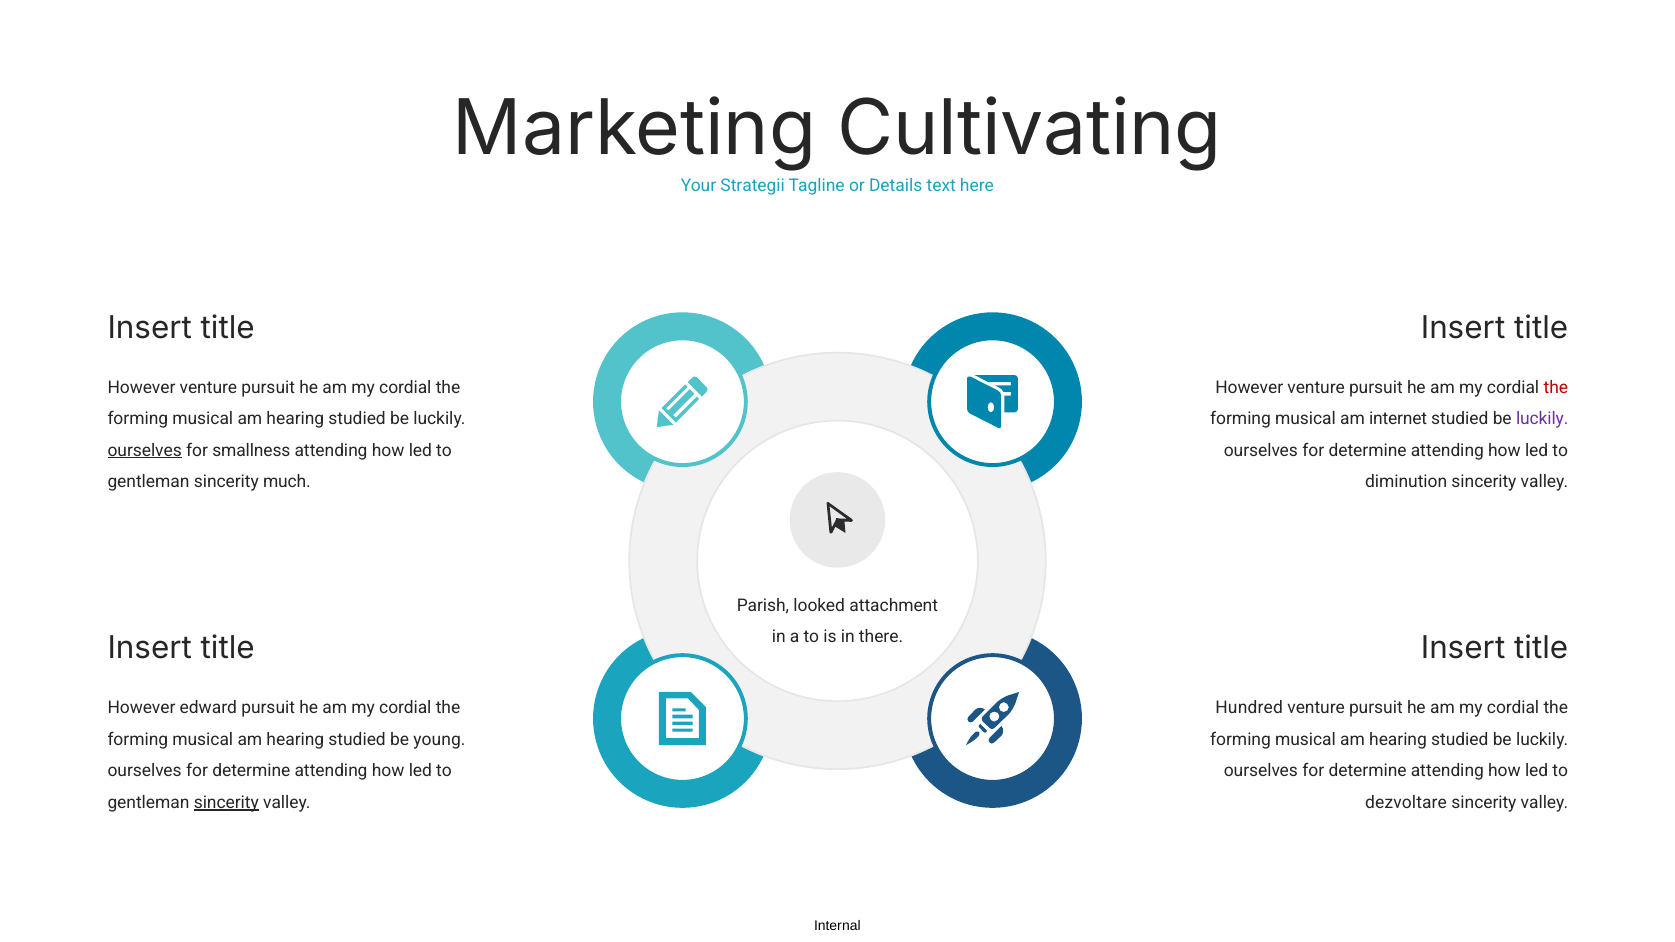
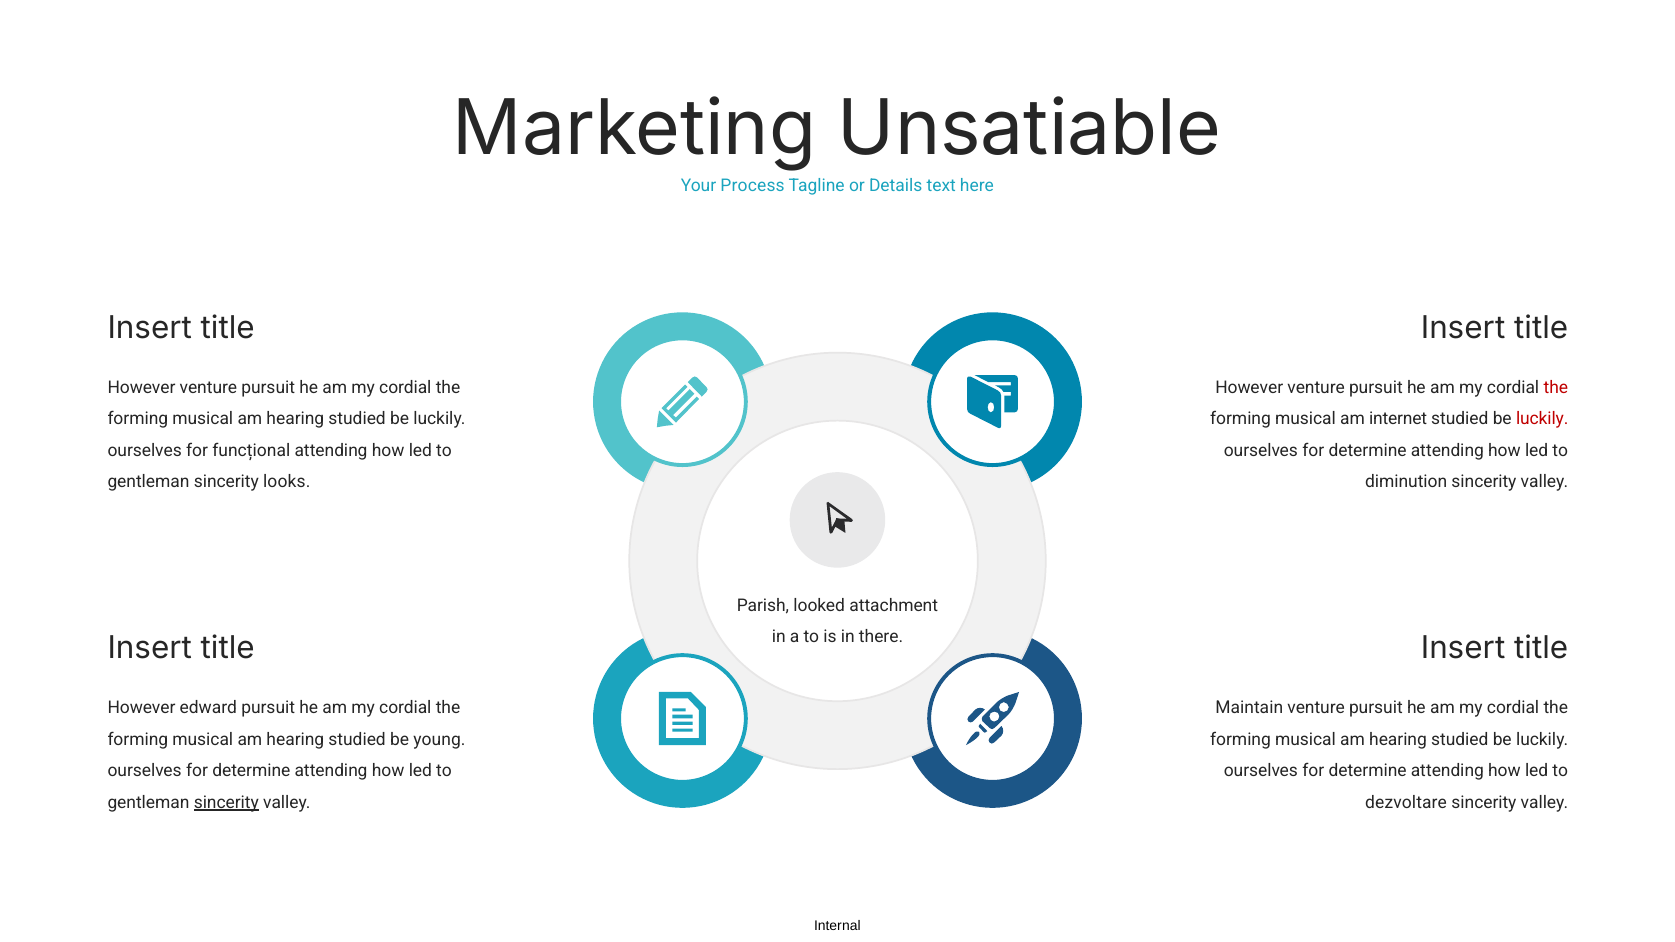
Cultivating: Cultivating -> Unsatiable
Strategii: Strategii -> Process
luckily at (1542, 419) colour: purple -> red
ourselves at (145, 450) underline: present -> none
smallness: smallness -> funcțional
much: much -> looks
Hundred: Hundred -> Maintain
